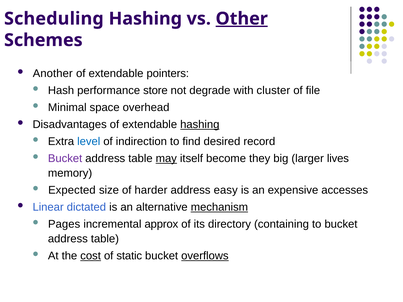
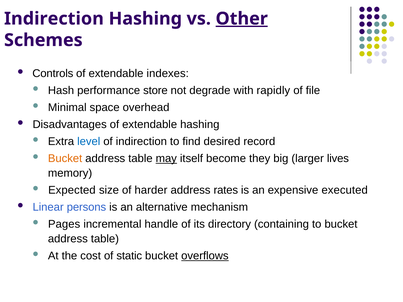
Scheduling at (54, 19): Scheduling -> Indirection
Another: Another -> Controls
pointers: pointers -> indexes
cluster: cluster -> rapidly
hashing at (200, 125) underline: present -> none
Bucket at (65, 159) colour: purple -> orange
easy: easy -> rates
accesses: accesses -> executed
dictated: dictated -> persons
mechanism underline: present -> none
approx: approx -> handle
cost underline: present -> none
